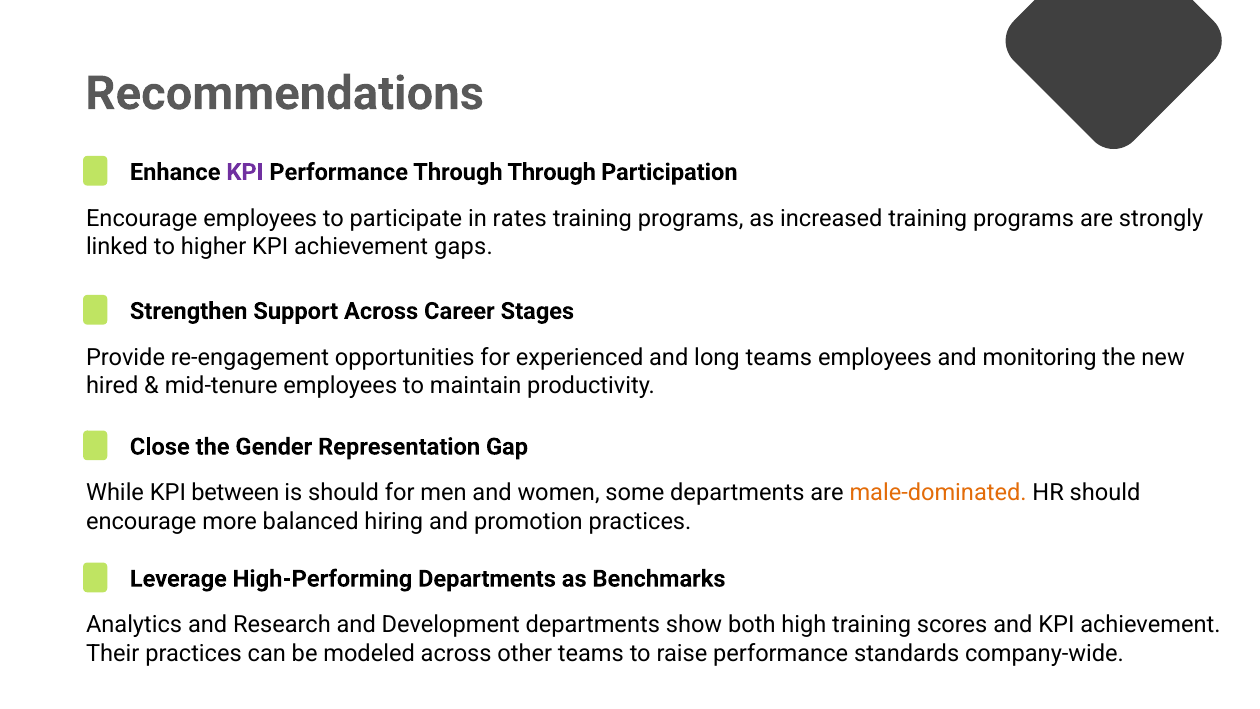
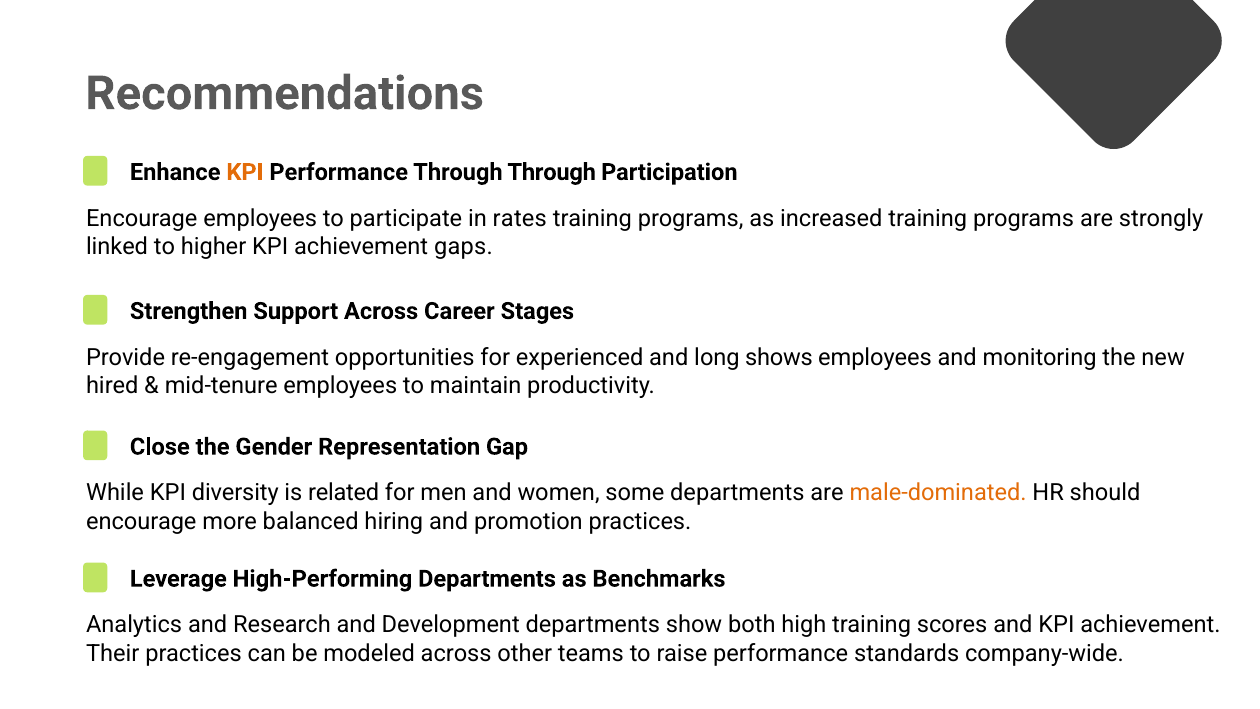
KPI at (245, 172) colour: purple -> orange
long teams: teams -> shows
between: between -> diversity
is should: should -> related
